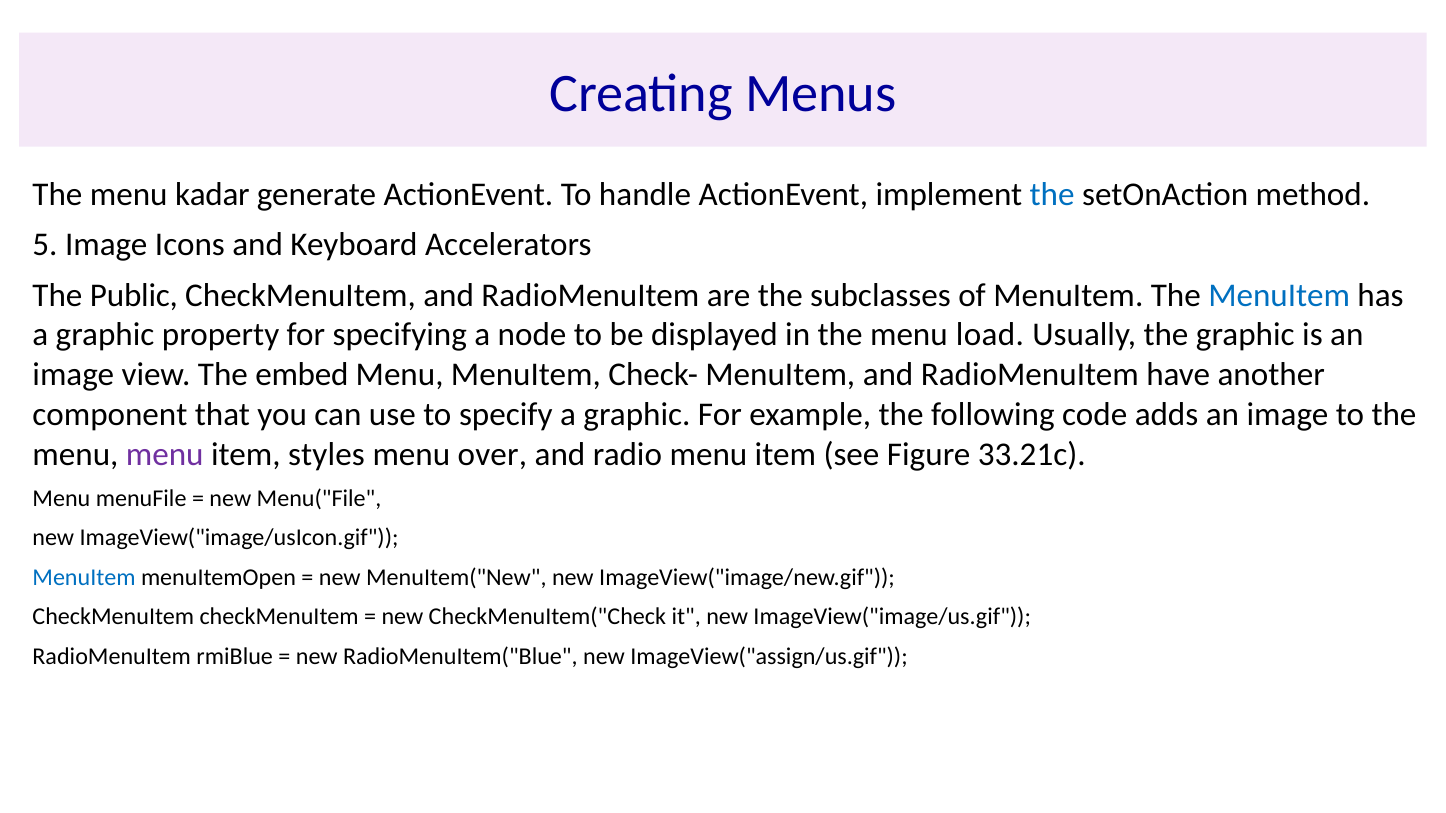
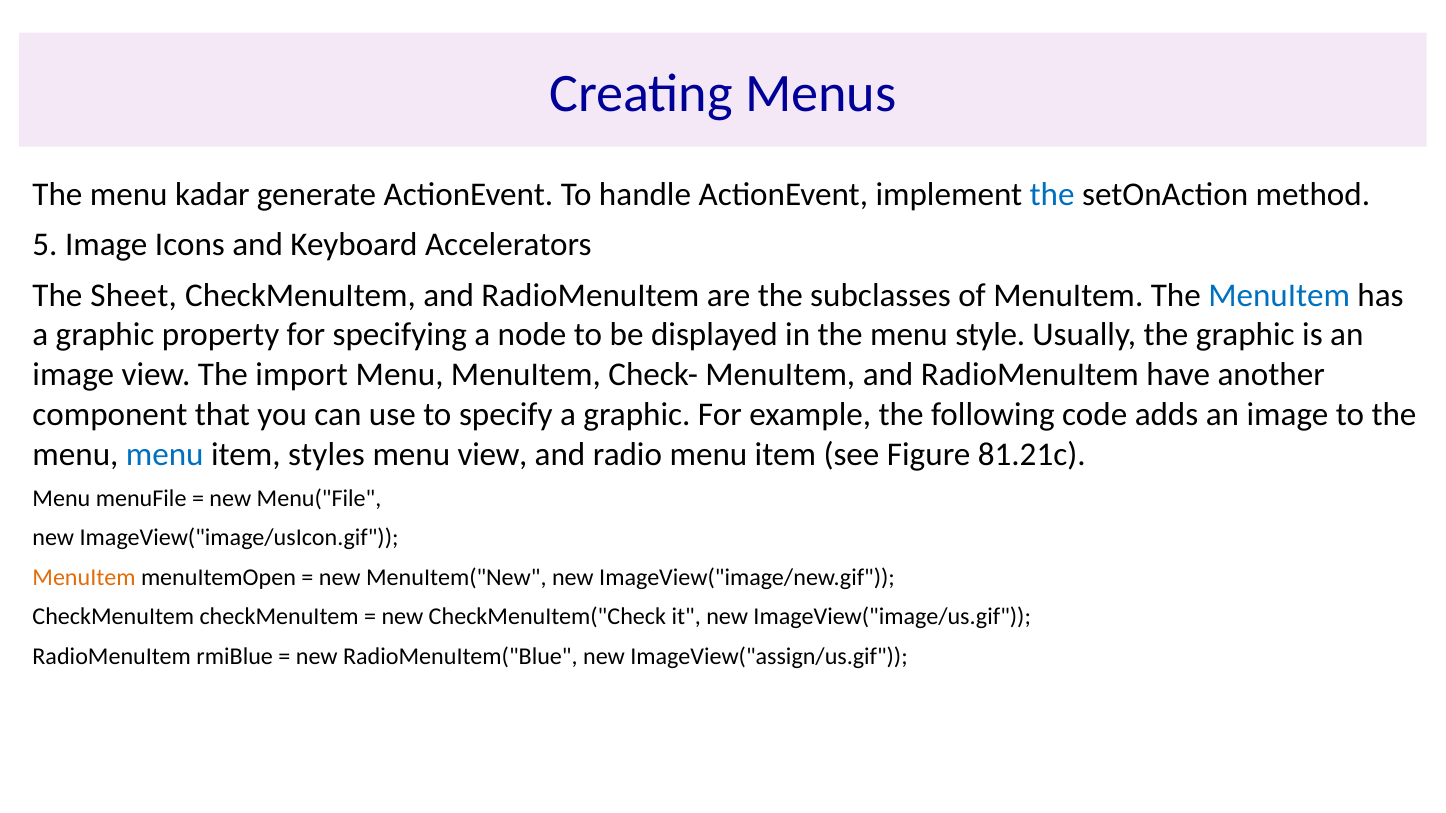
Public: Public -> Sheet
load: load -> style
embed: embed -> import
menu at (165, 454) colour: purple -> blue
menu over: over -> view
33.21c: 33.21c -> 81.21c
MenuItem at (84, 578) colour: blue -> orange
